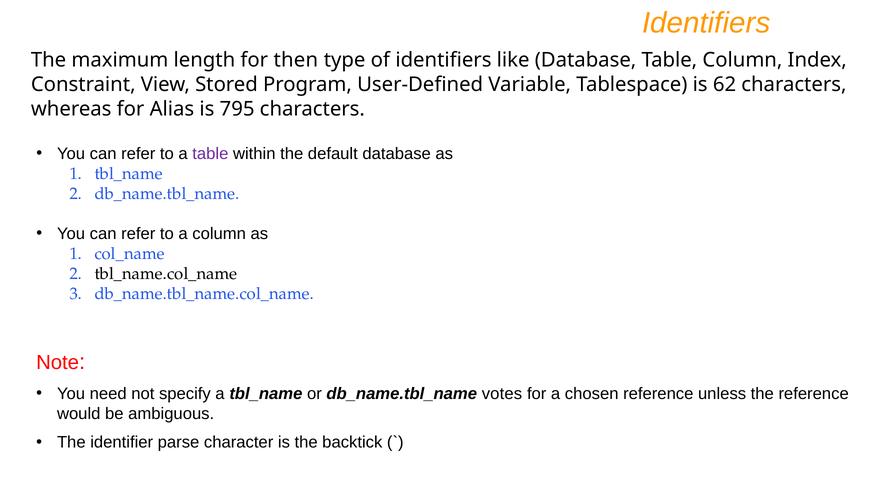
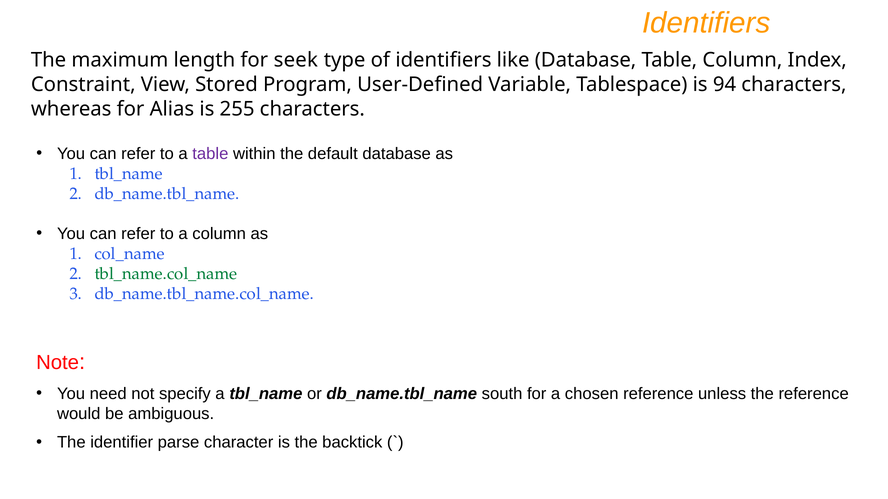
then: then -> seek
62: 62 -> 94
795: 795 -> 255
tbl_name.col_name colour: black -> green
votes: votes -> south
